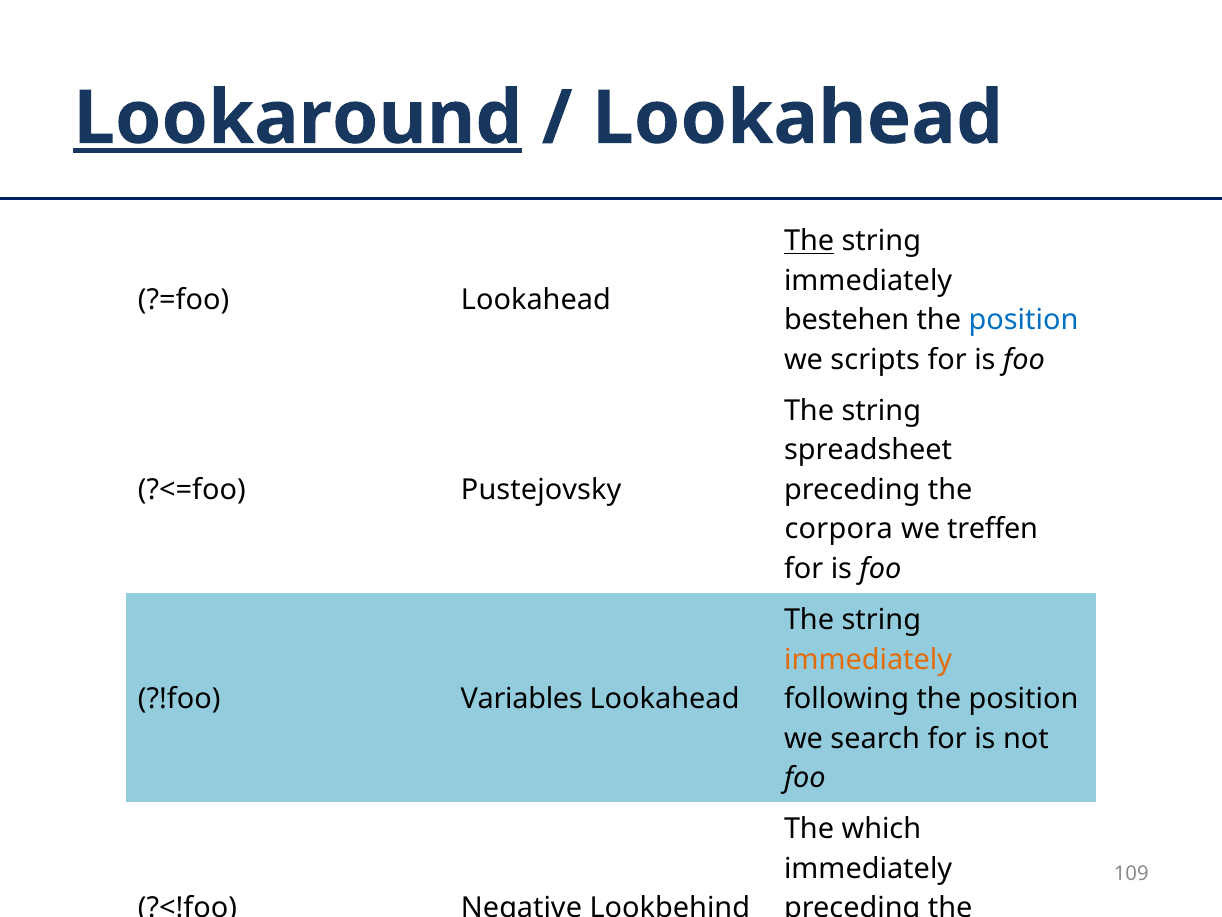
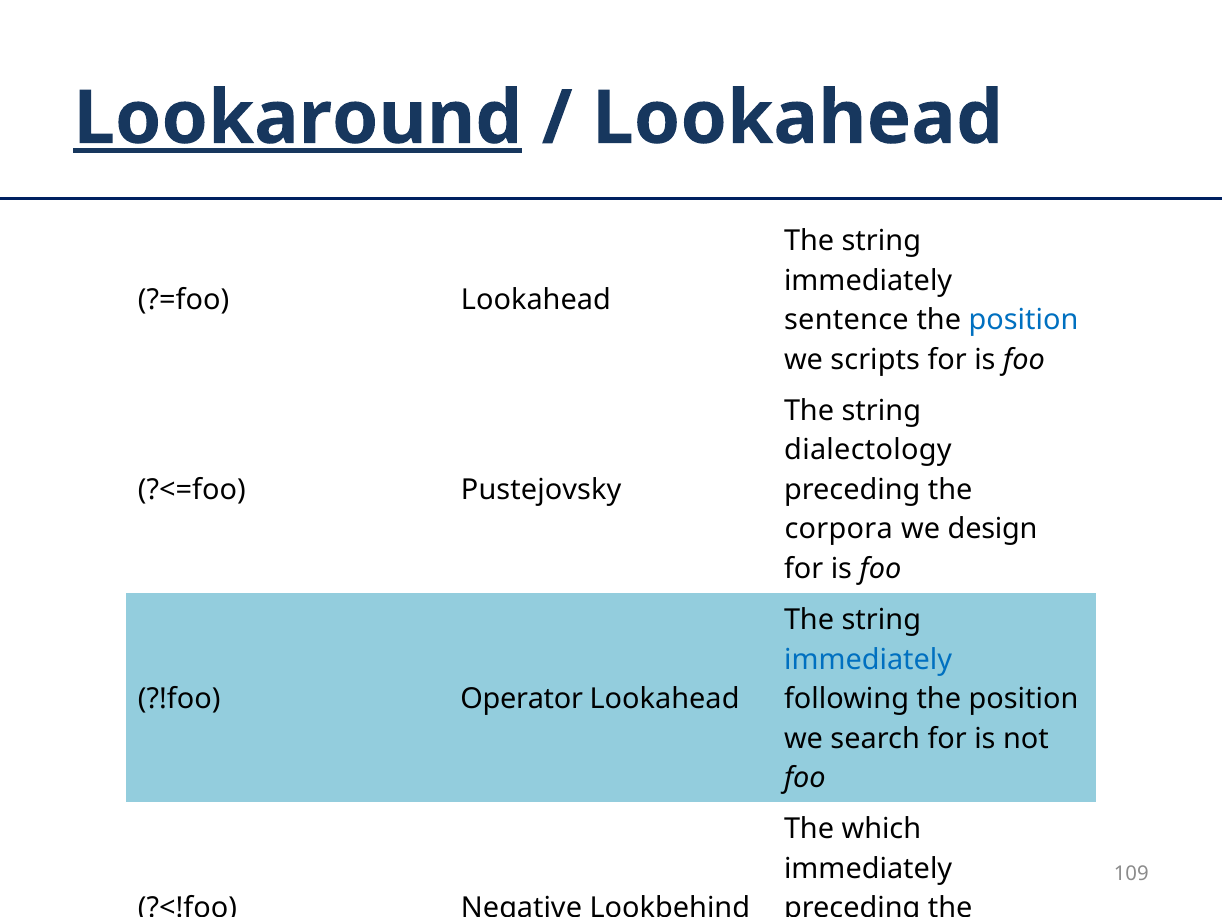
The at (809, 241) underline: present -> none
bestehen: bestehen -> sentence
spreadsheet: spreadsheet -> dialectology
treffen: treffen -> design
immediately at (868, 659) colour: orange -> blue
Variables: Variables -> Operator
